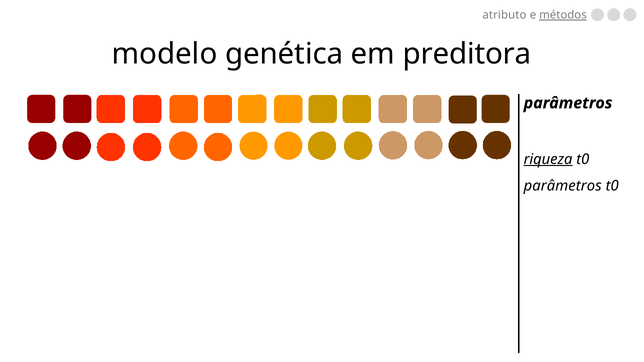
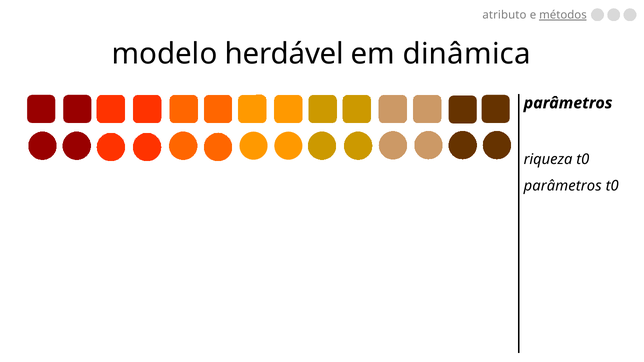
genética: genética -> herdável
preditora: preditora -> dinâmica
riqueza underline: present -> none
